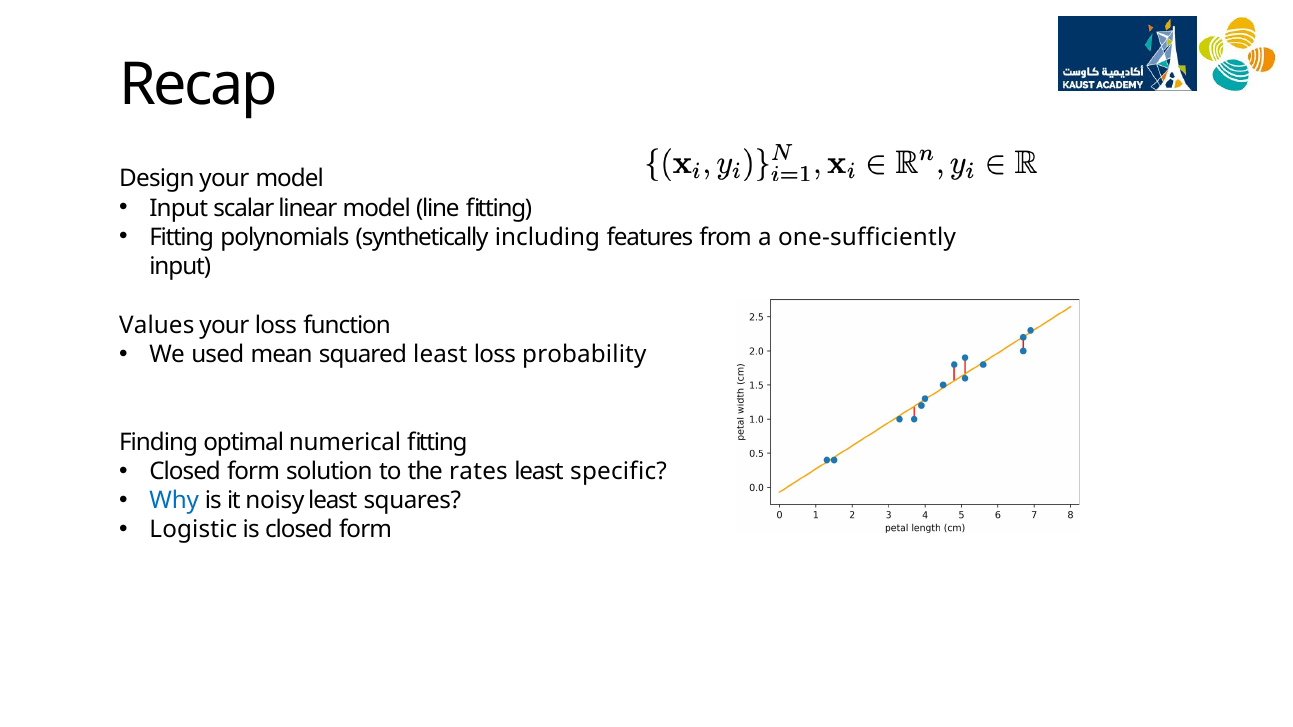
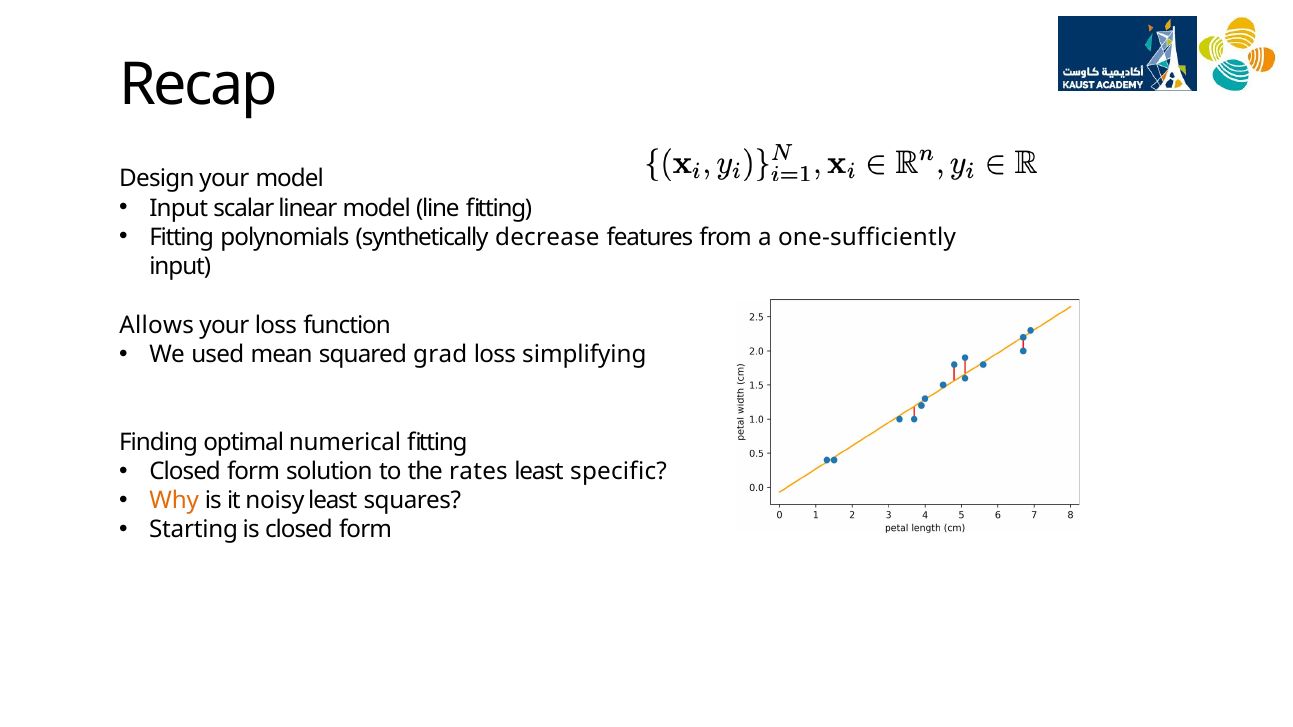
including: including -> decrease
Values: Values -> Allows
squared least: least -> grad
probability: probability -> simplifying
Why colour: blue -> orange
Logistic: Logistic -> Starting
